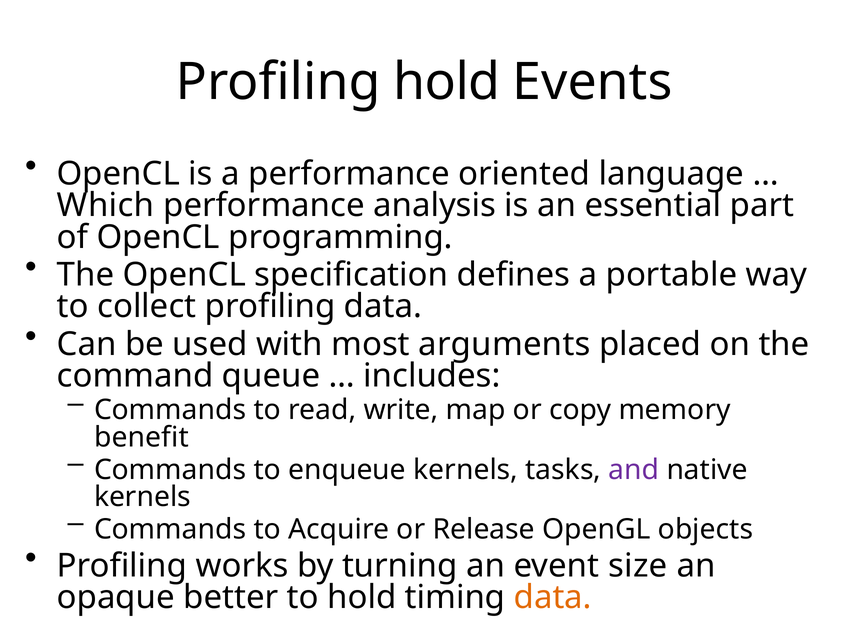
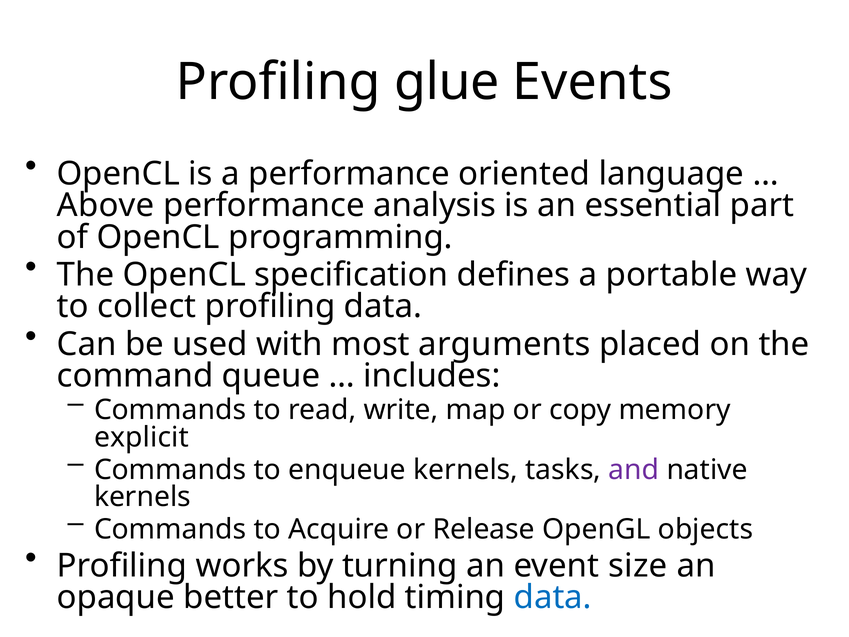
Profiling hold: hold -> glue
Which: Which -> Above
benefit: benefit -> explicit
data at (553, 597) colour: orange -> blue
